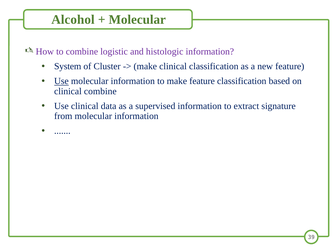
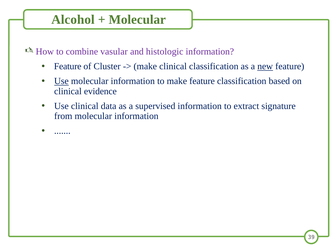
logistic: logistic -> vasular
System at (68, 66): System -> Feature
new underline: none -> present
clinical combine: combine -> evidence
